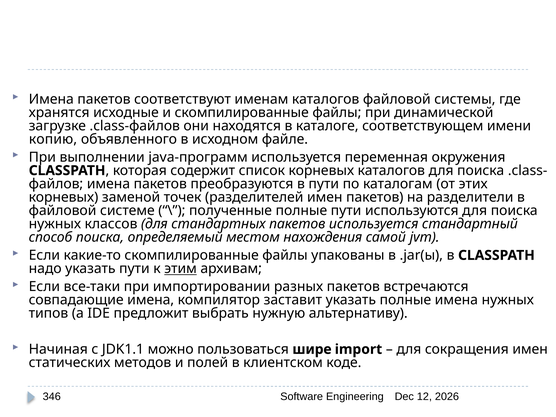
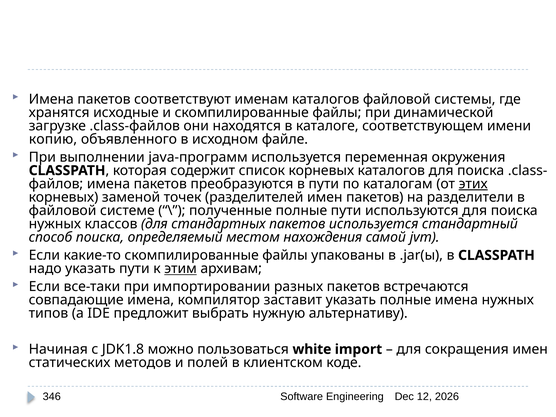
этих underline: none -> present
JDK1.1: JDK1.1 -> JDK1.8
шире: шире -> white
